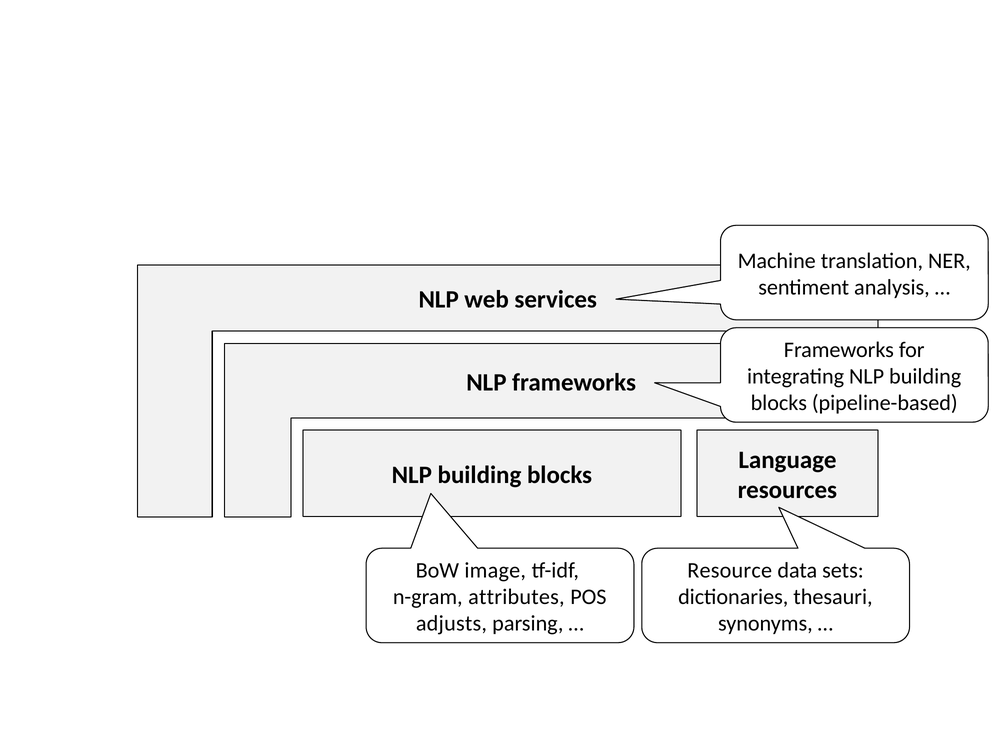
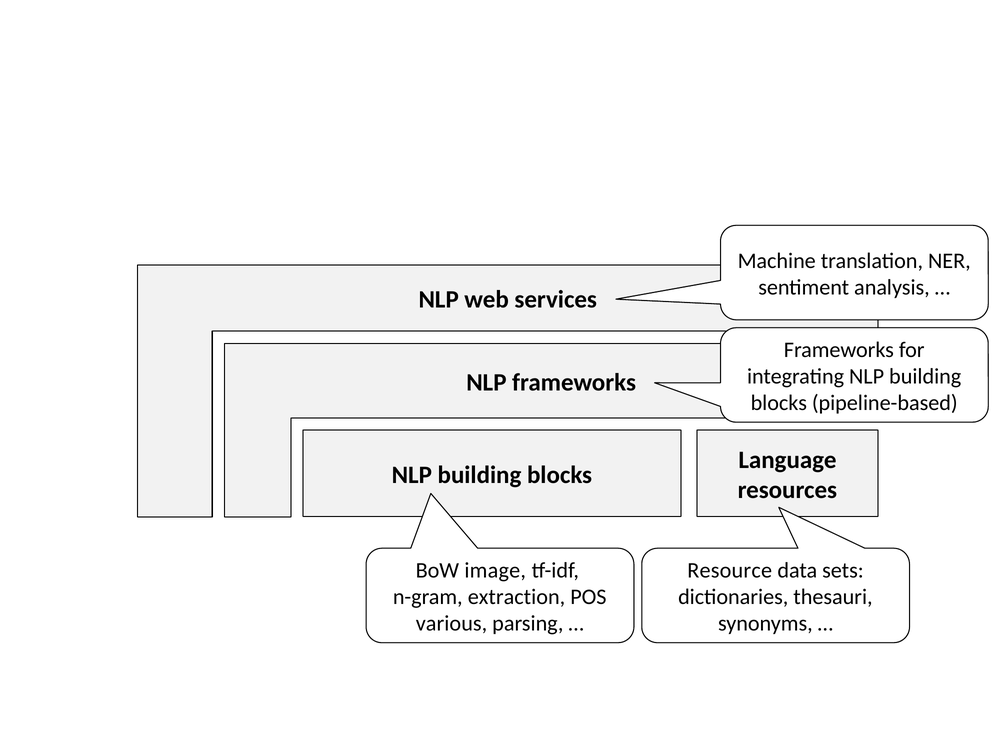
attributes: attributes -> extraction
adjusts: adjusts -> various
